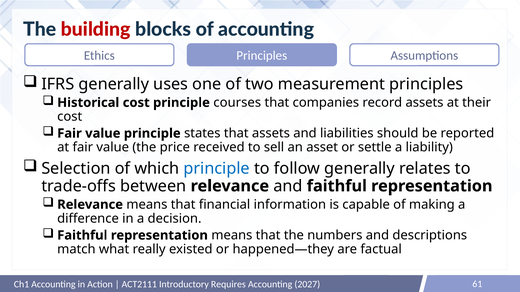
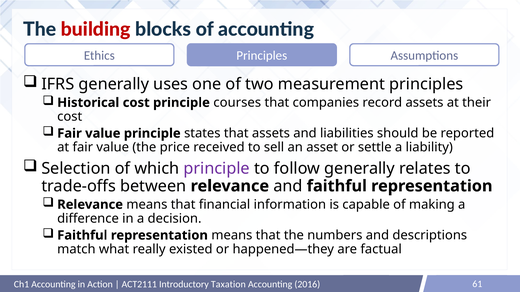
principle at (217, 169) colour: blue -> purple
Requires: Requires -> Taxation
2027: 2027 -> 2016
